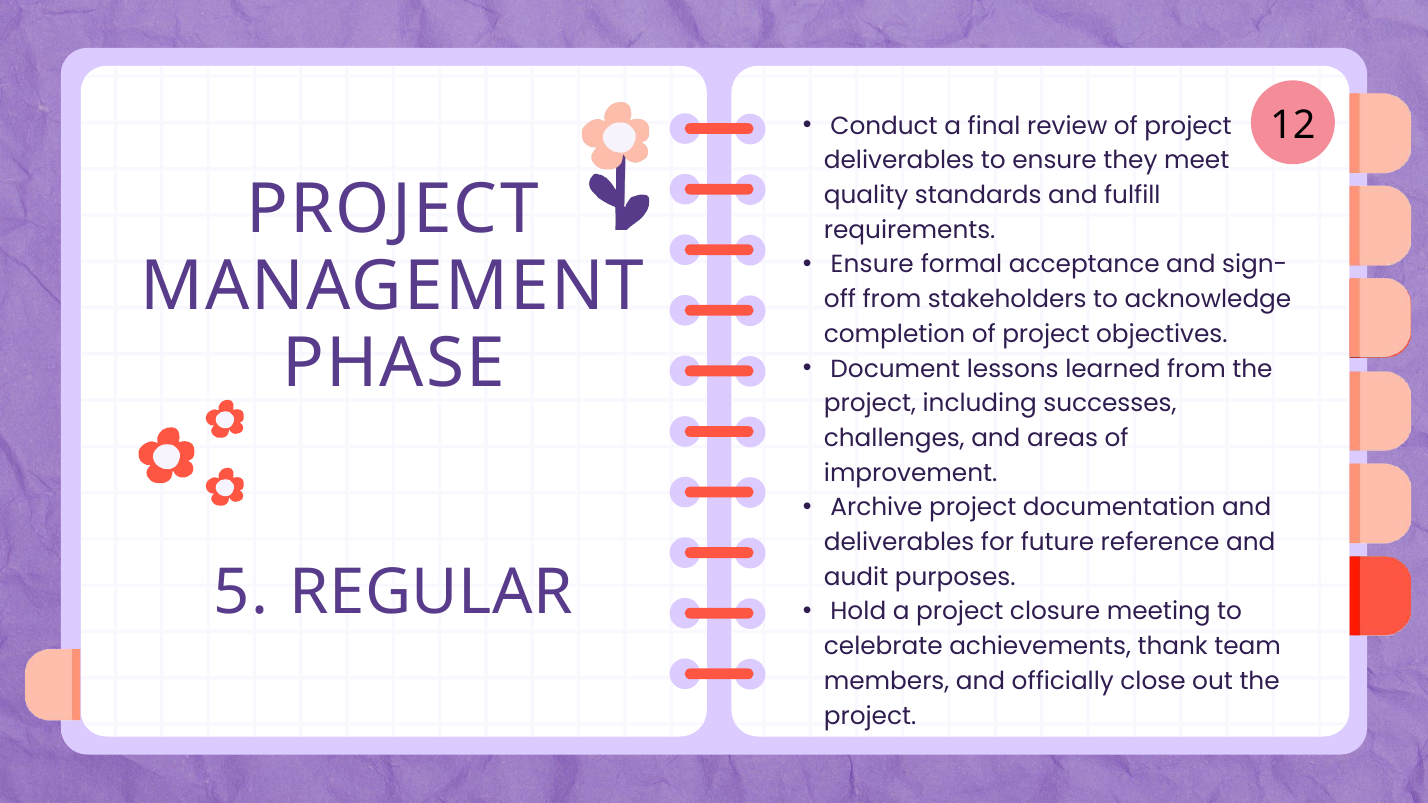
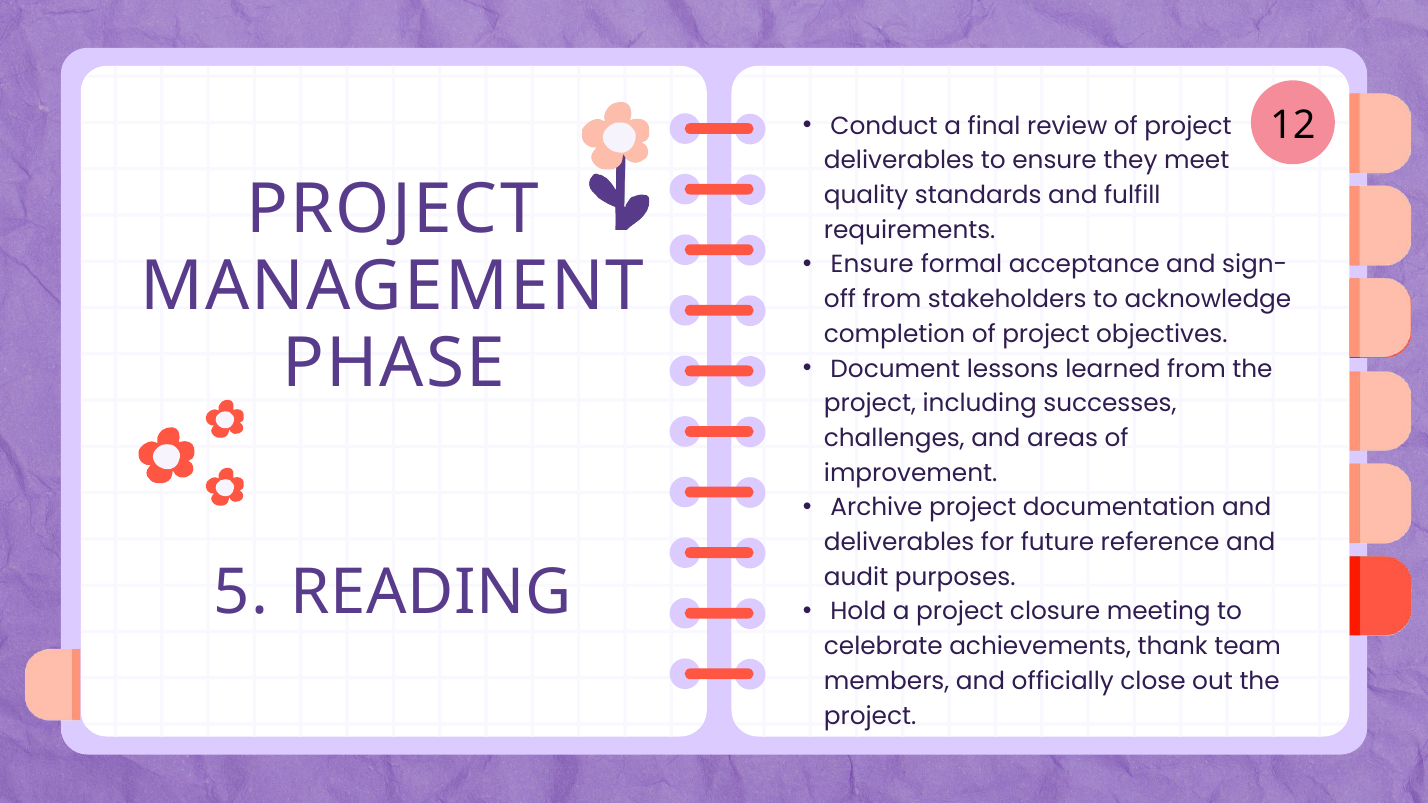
REGULAR: REGULAR -> READING
